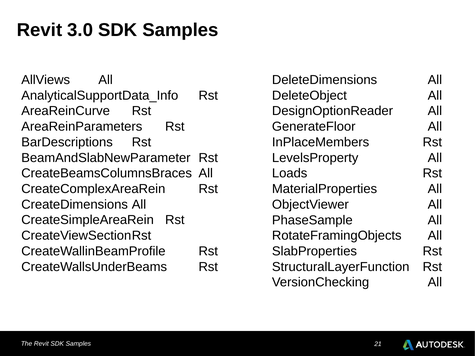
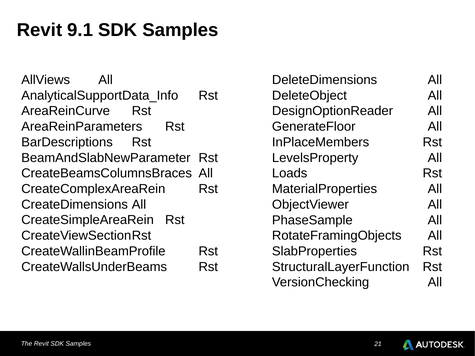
3.0: 3.0 -> 9.1
